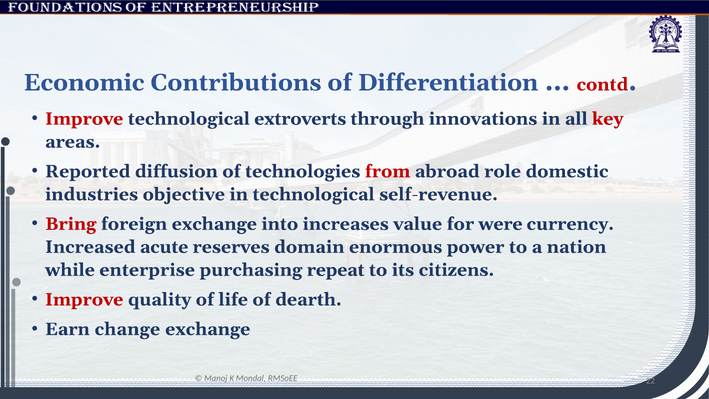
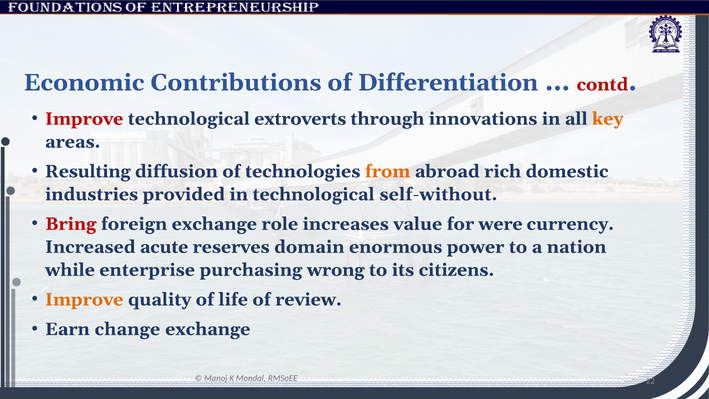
key colour: red -> orange
Reported: Reported -> Resulting
from colour: red -> orange
role: role -> rich
objective: objective -> provided
self-revenue: self-revenue -> self-without
into: into -> role
repeat: repeat -> wrong
Improve at (84, 299) colour: red -> orange
dearth: dearth -> review
